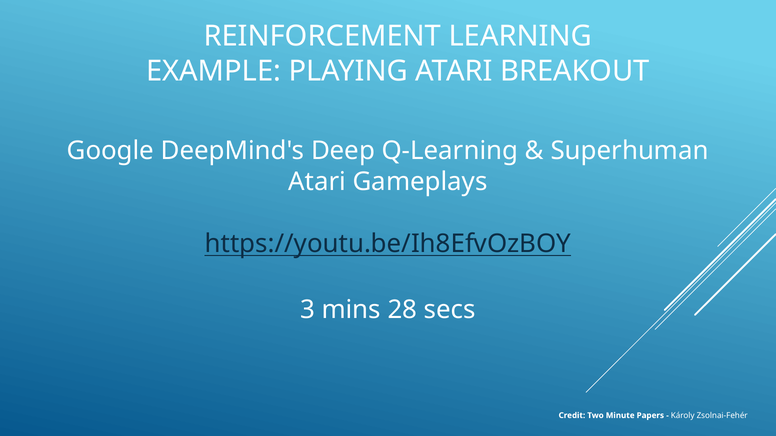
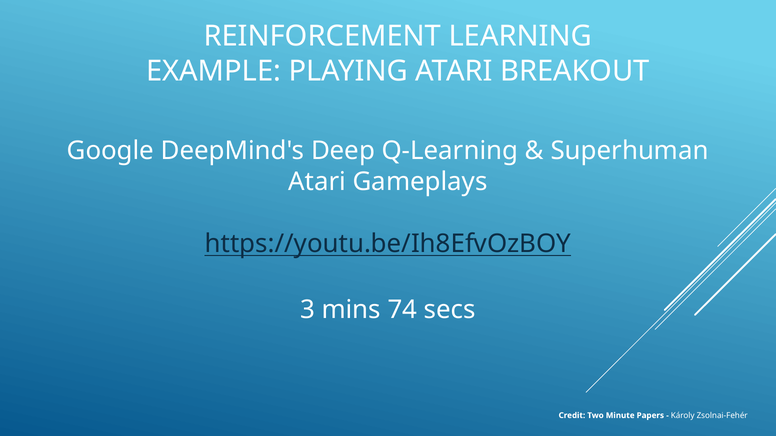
28: 28 -> 74
